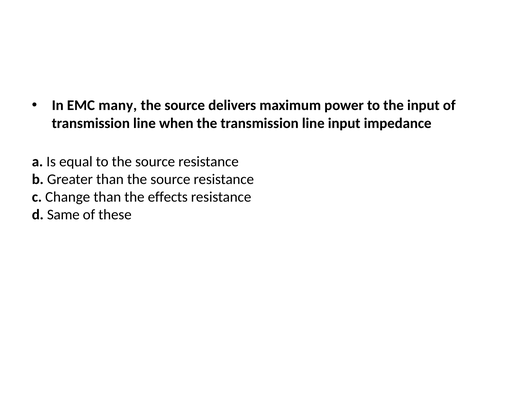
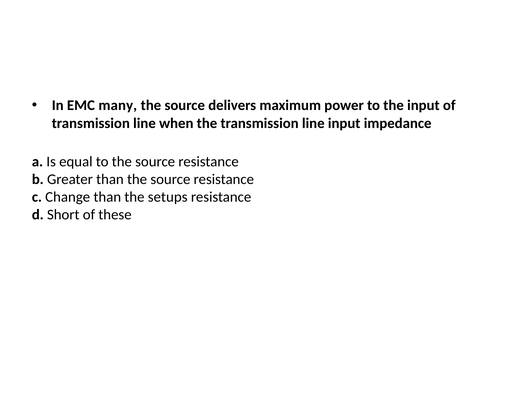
effects: effects -> setups
Same: Same -> Short
